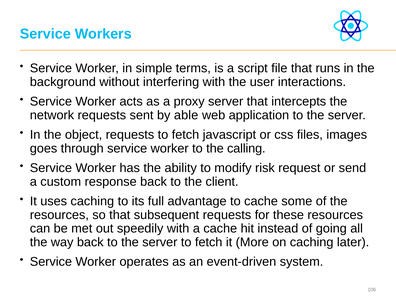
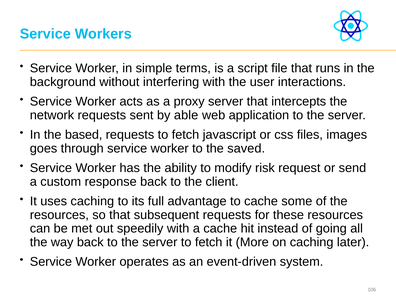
object: object -> based
calling: calling -> saved
